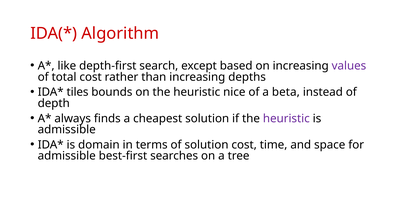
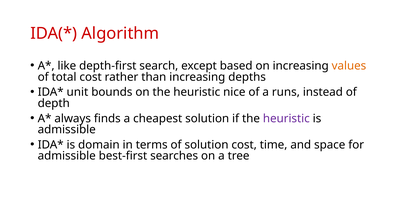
values colour: purple -> orange
tiles: tiles -> unit
beta: beta -> runs
